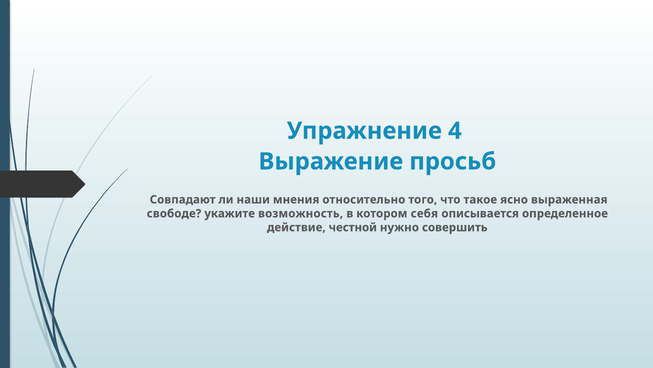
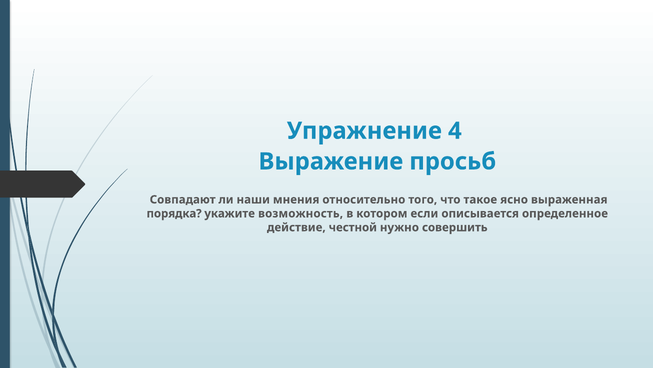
свободе: свободе -> порядка
себя: себя -> если
